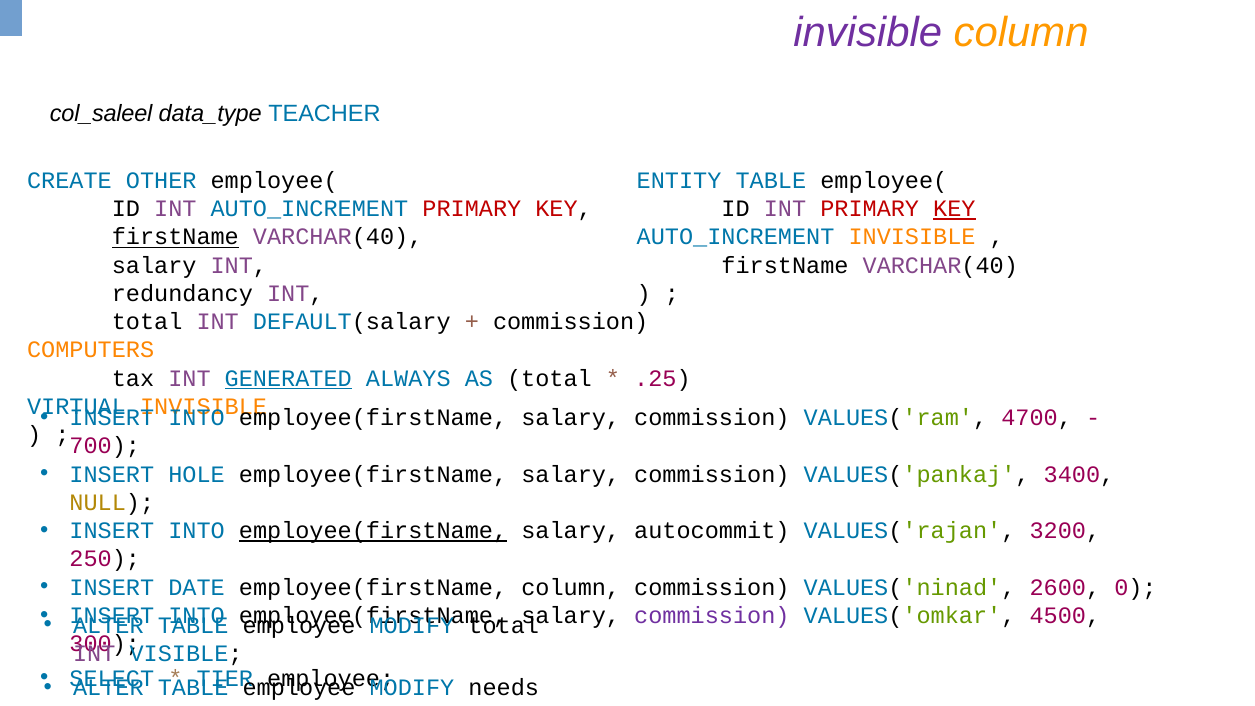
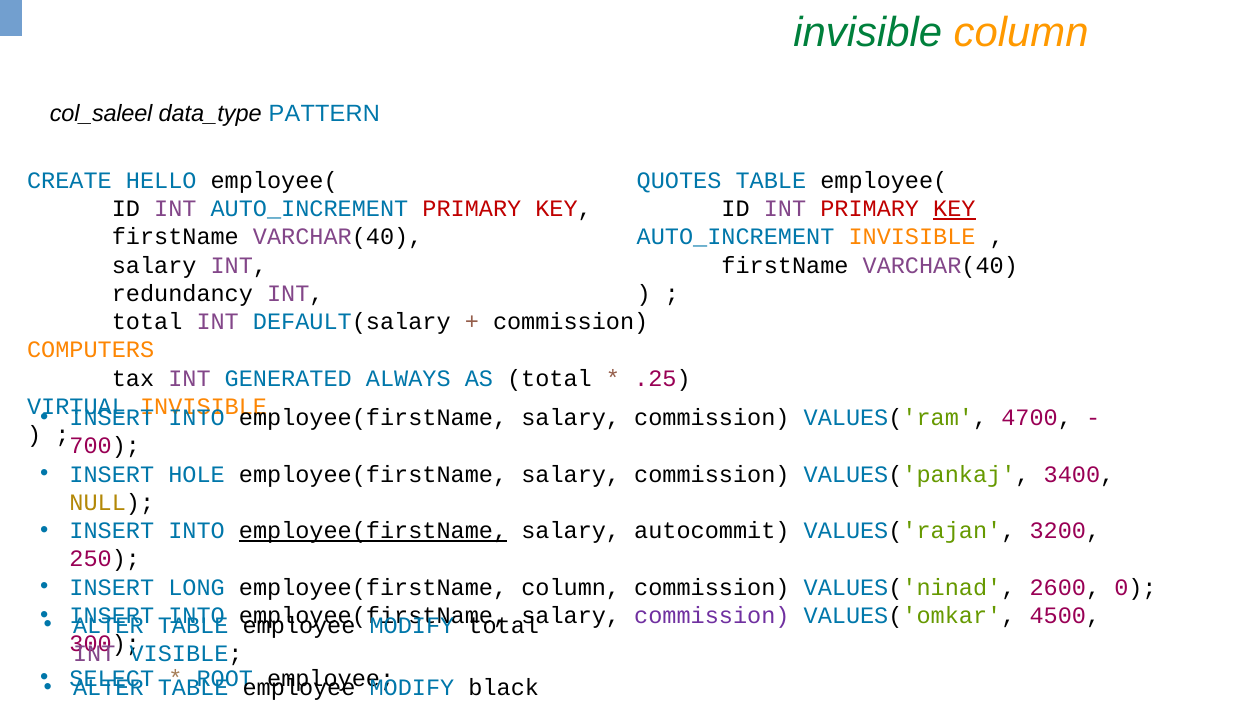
invisible at (868, 33) colour: purple -> green
TEACHER: TEACHER -> PATTERN
OTHER: OTHER -> HELLO
ENTITY: ENTITY -> QUOTES
firstName at (175, 237) underline: present -> none
GENERATED underline: present -> none
DATE: DATE -> LONG
TIER: TIER -> ROOT
needs: needs -> black
